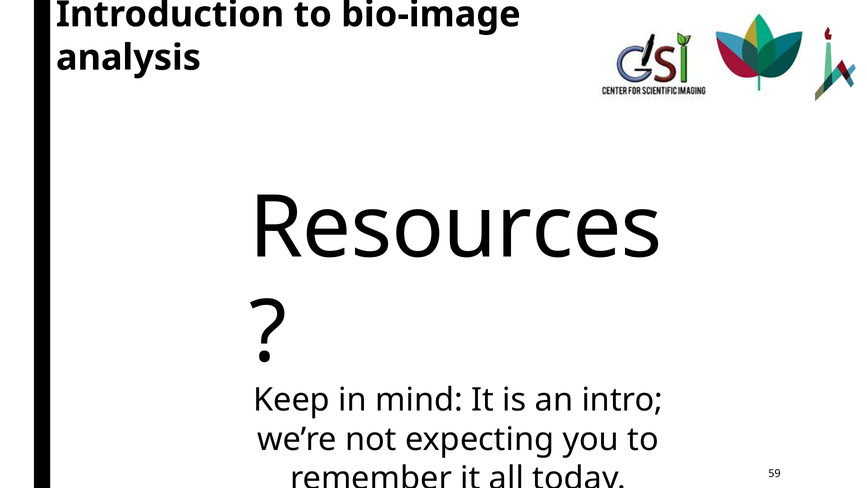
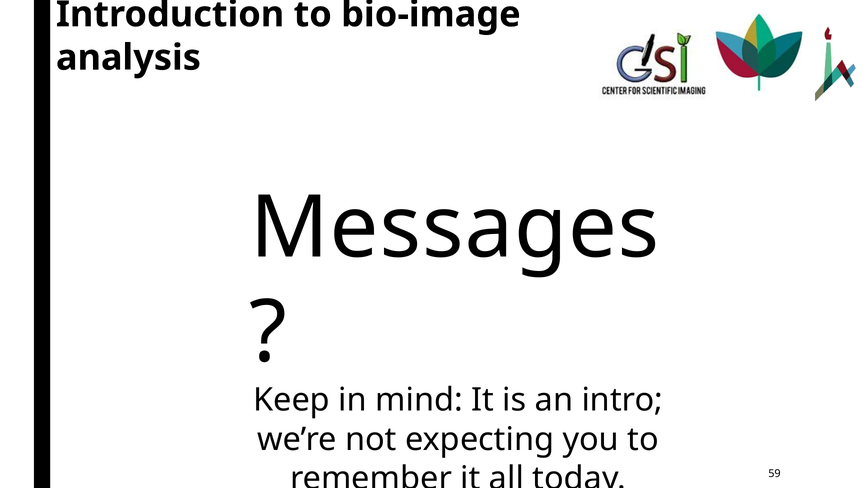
Resources: Resources -> Messages
